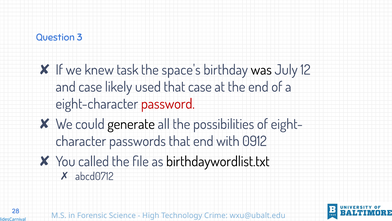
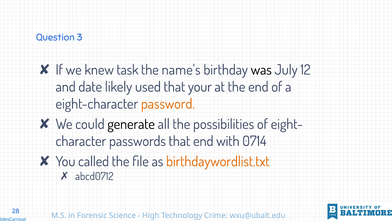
space's: space's -> name's
and case: case -> date
that case: case -> your
password colour: red -> orange
0912: 0912 -> 0714
birthdaywordlist.txt colour: black -> orange
